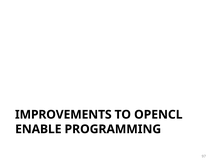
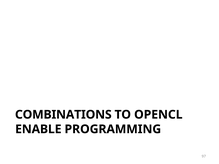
IMPROVEMENTS: IMPROVEMENTS -> COMBINATIONS
